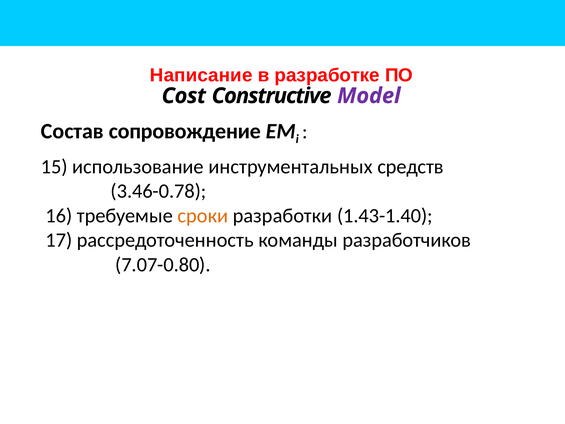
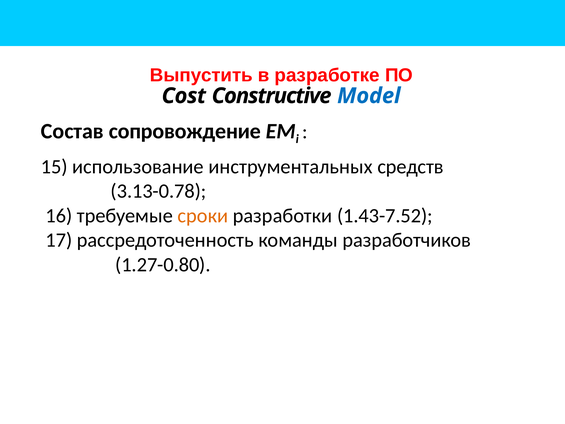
Написание: Написание -> Выпустить
Model colour: purple -> blue
3.46-0.78: 3.46-0.78 -> 3.13-0.78
1.43-1.40: 1.43-1.40 -> 1.43-7.52
7.07-0.80: 7.07-0.80 -> 1.27-0.80
